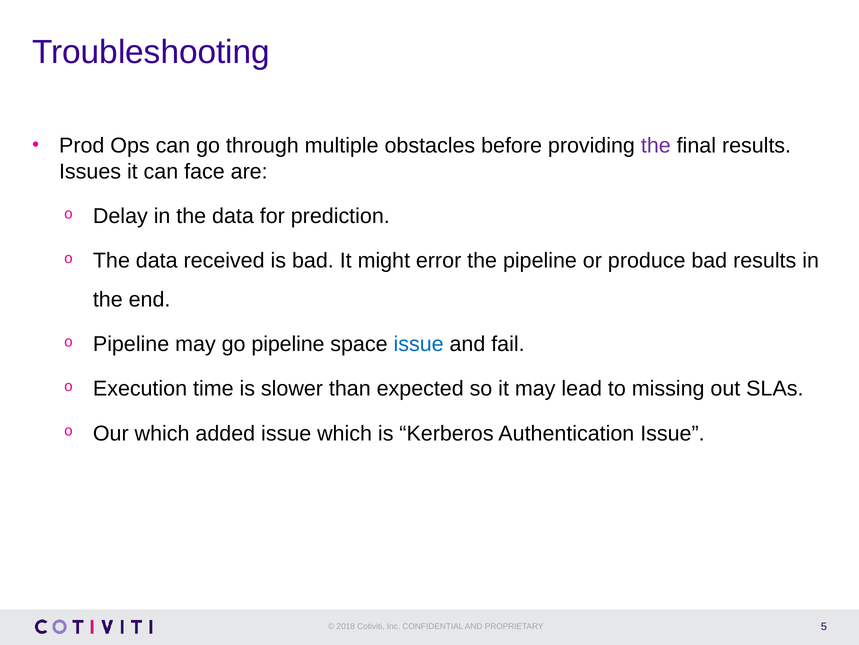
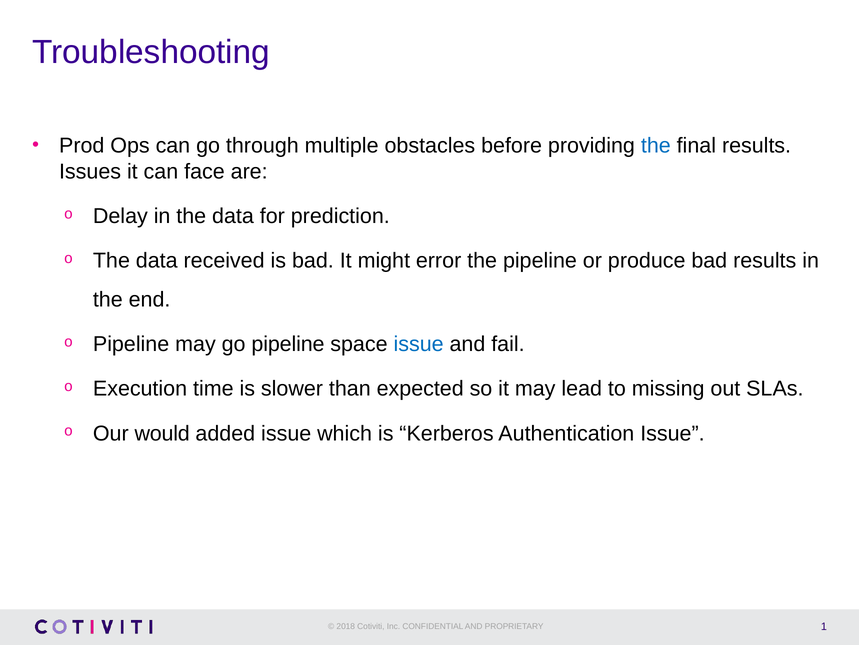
the at (656, 146) colour: purple -> blue
Our which: which -> would
5: 5 -> 1
